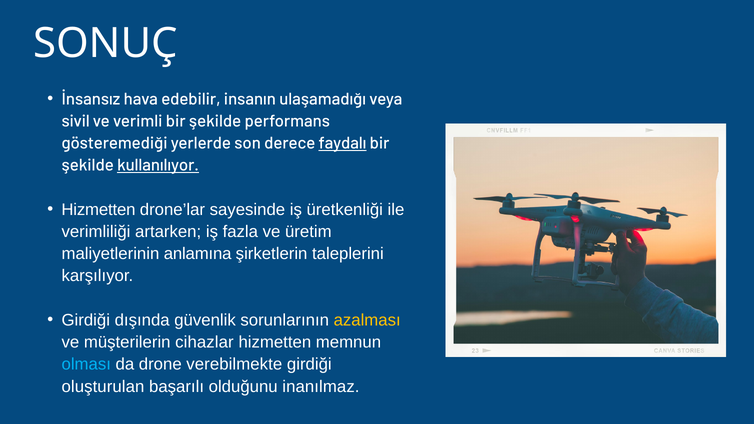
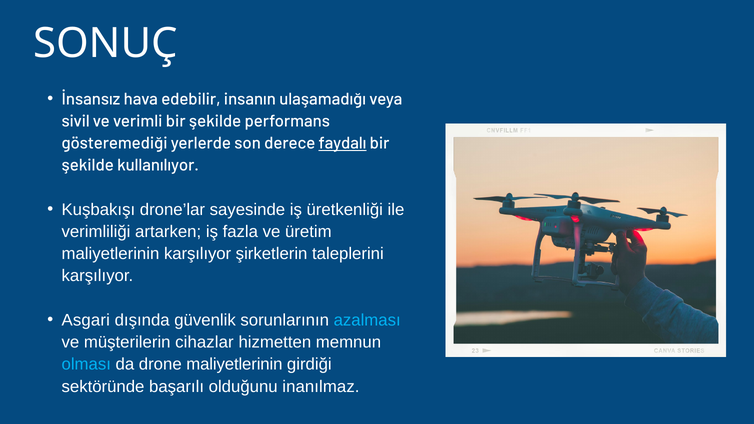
kullanılıyor underline: present -> none
Hizmetten at (98, 210): Hizmetten -> Kuşbakışı
maliyetlerinin anlamına: anlamına -> karşılıyor
Girdiği at (86, 320): Girdiği -> Asgari
azalması colour: yellow -> light blue
drone verebilmekte: verebilmekte -> maliyetlerinin
oluşturulan: oluşturulan -> sektöründe
